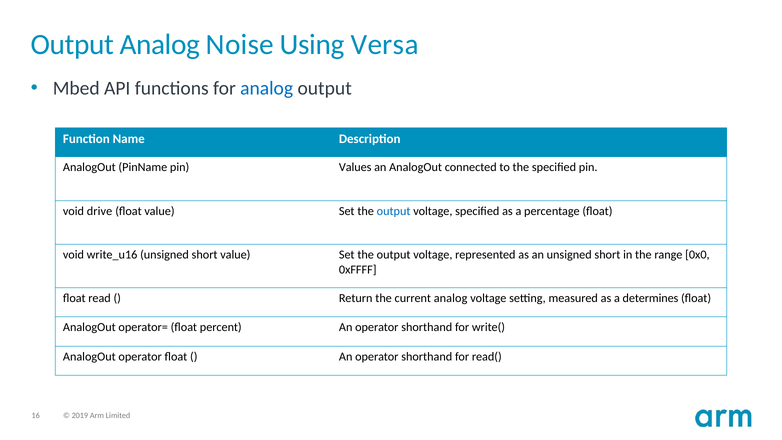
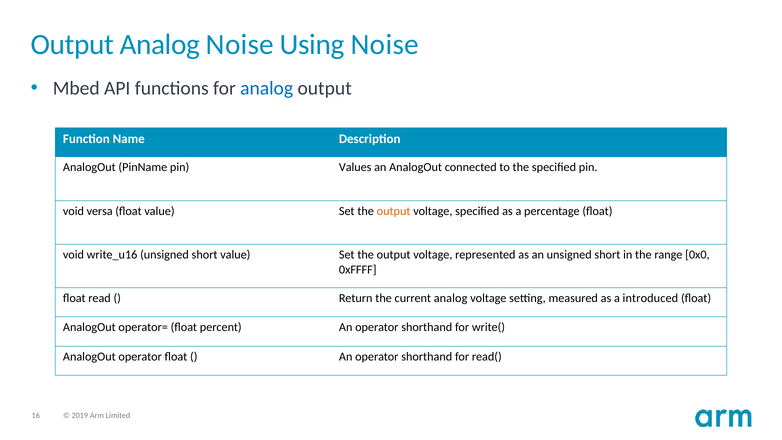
Using Versa: Versa -> Noise
drive: drive -> versa
output at (394, 211) colour: blue -> orange
determines: determines -> introduced
